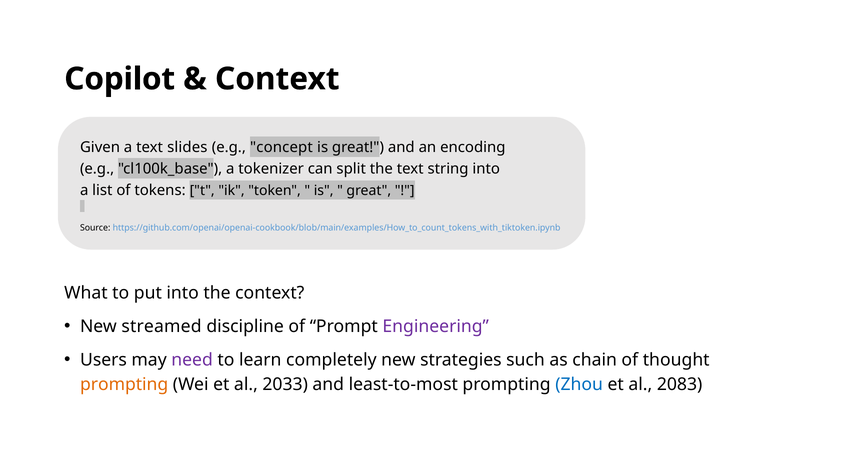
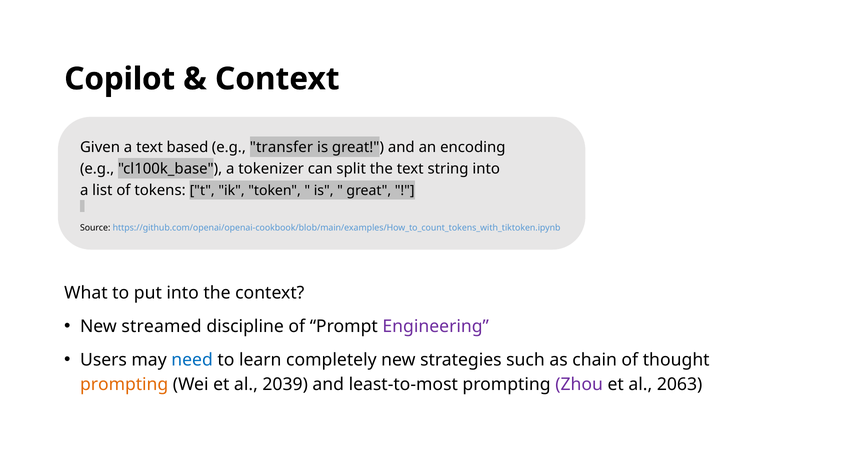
slides: slides -> based
concept: concept -> transfer
need colour: purple -> blue
2033: 2033 -> 2039
Zhou colour: blue -> purple
2083: 2083 -> 2063
